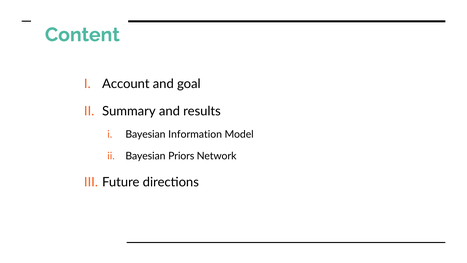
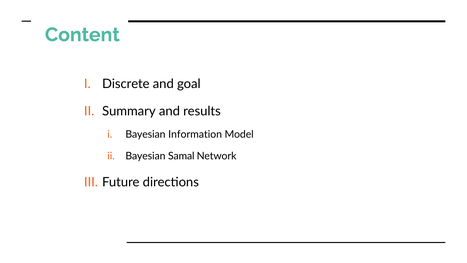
Account: Account -> Discrete
Priors: Priors -> Samal
